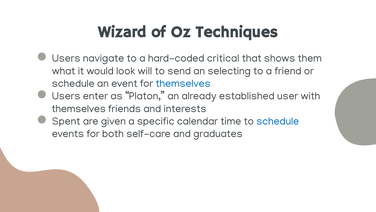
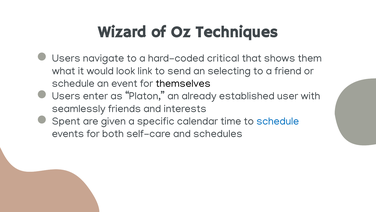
will: will -> link
themselves at (183, 83) colour: blue -> black
themselves at (79, 108): themselves -> seamlessly
graduates: graduates -> schedules
